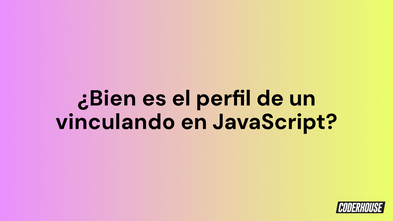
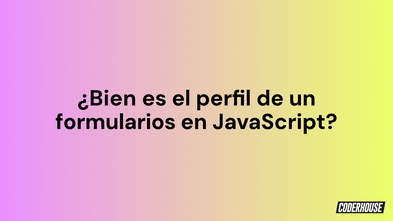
vinculando: vinculando -> formularios
